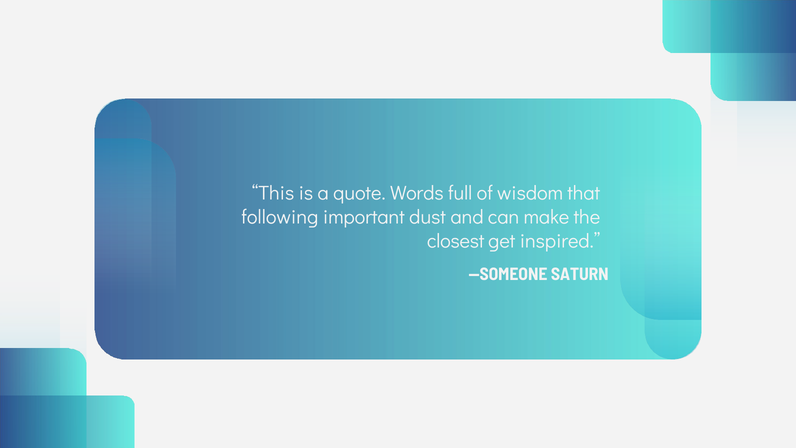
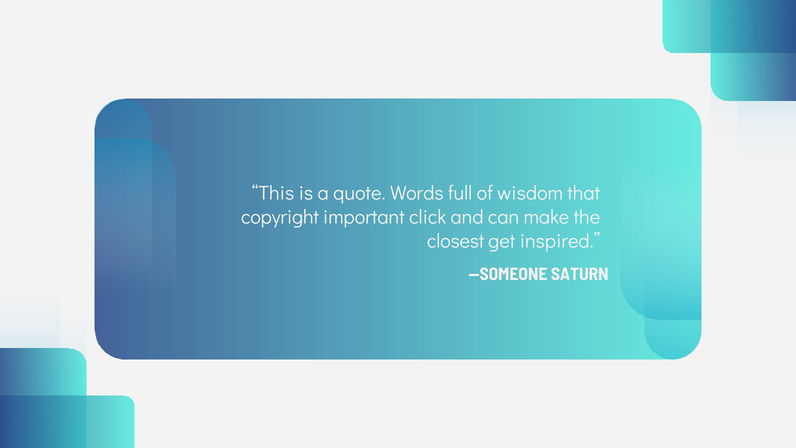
following: following -> copyright
dust: dust -> click
